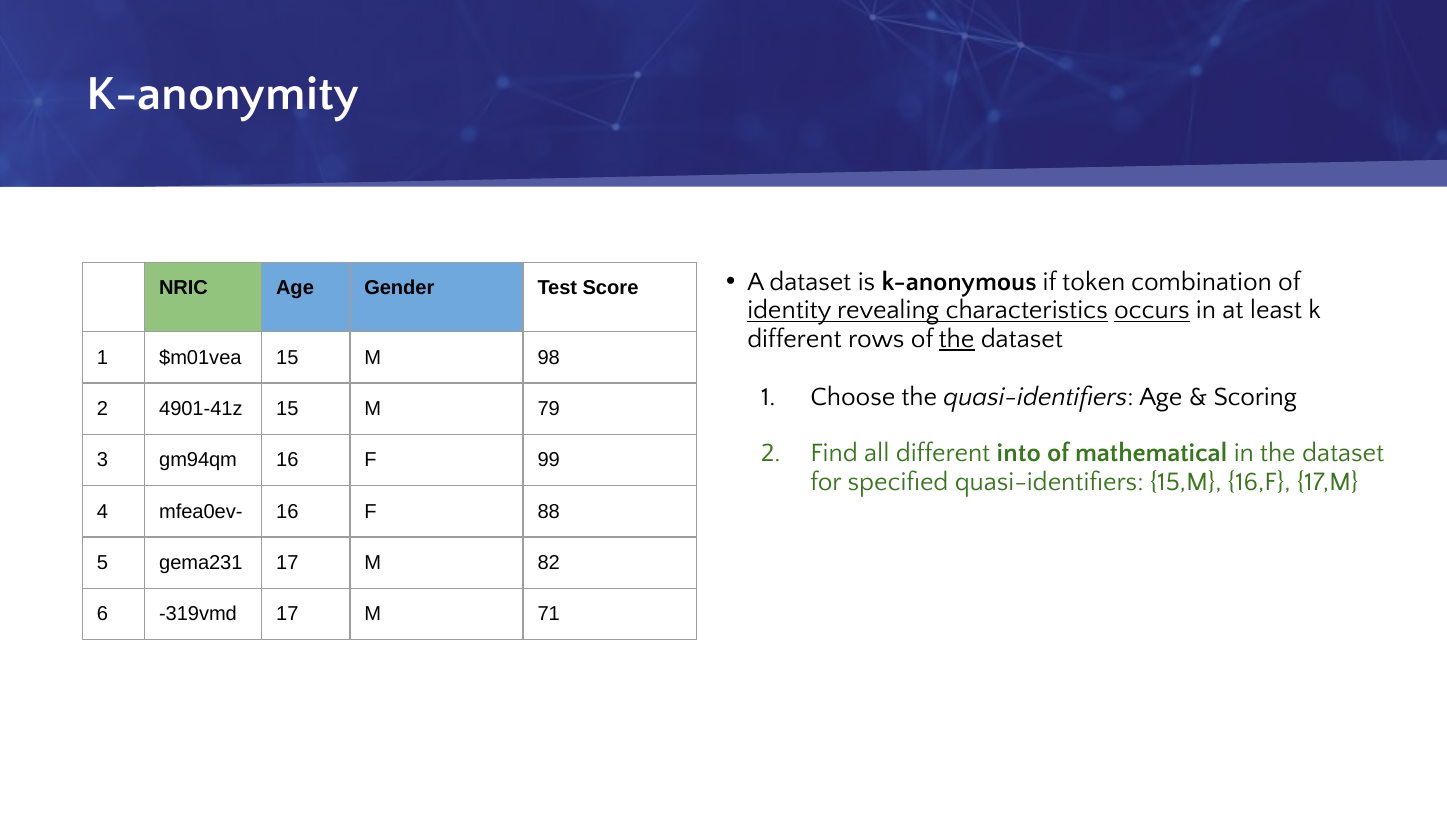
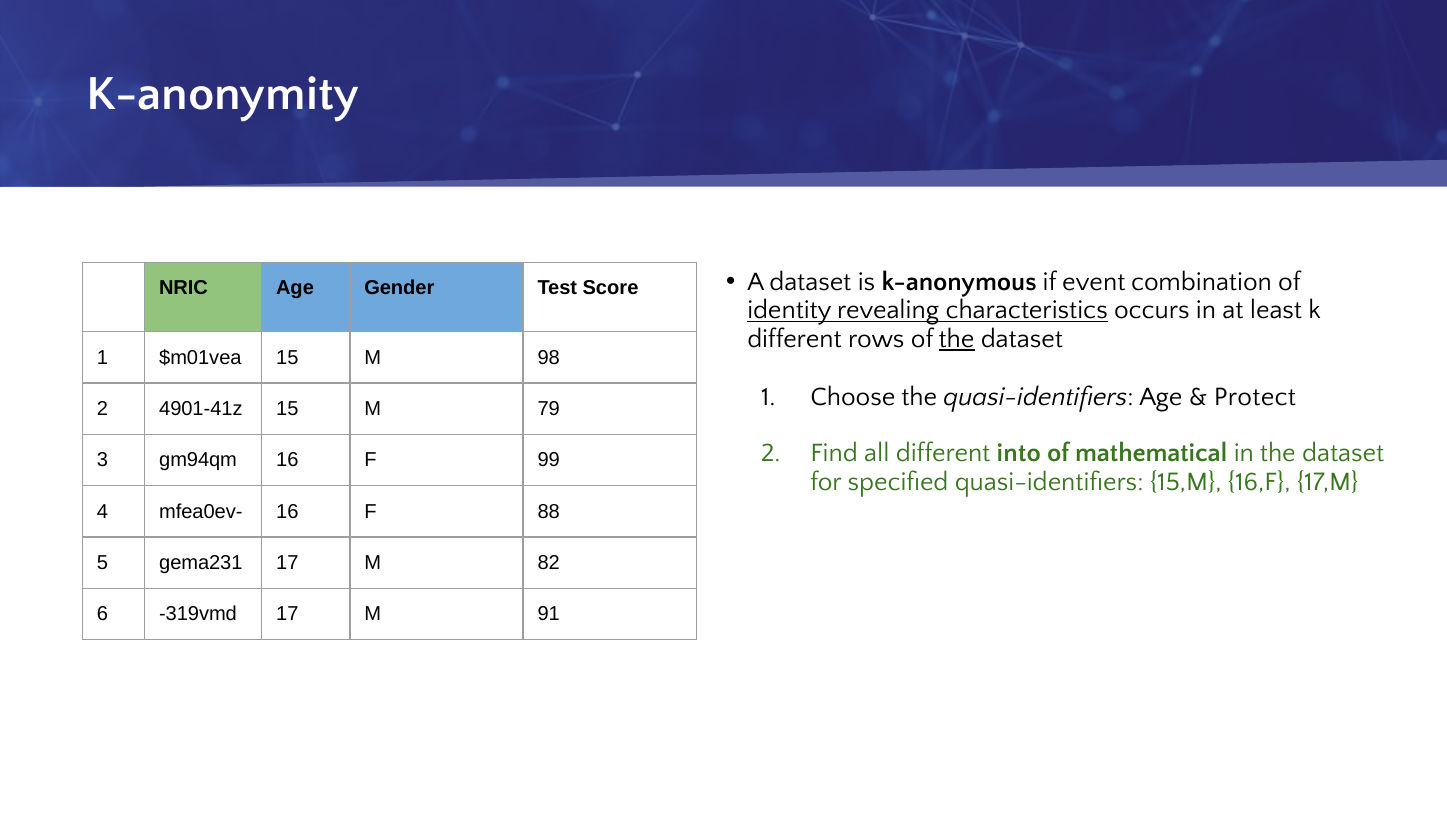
token: token -> event
occurs underline: present -> none
Scoring: Scoring -> Protect
71: 71 -> 91
